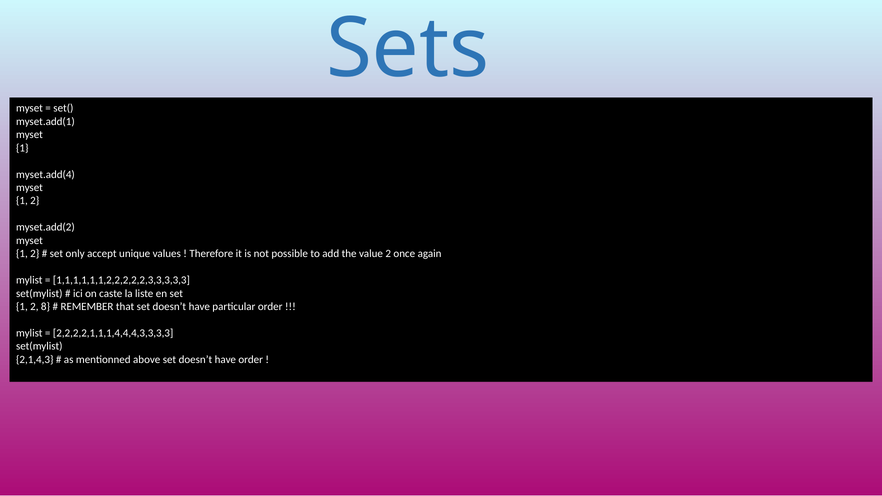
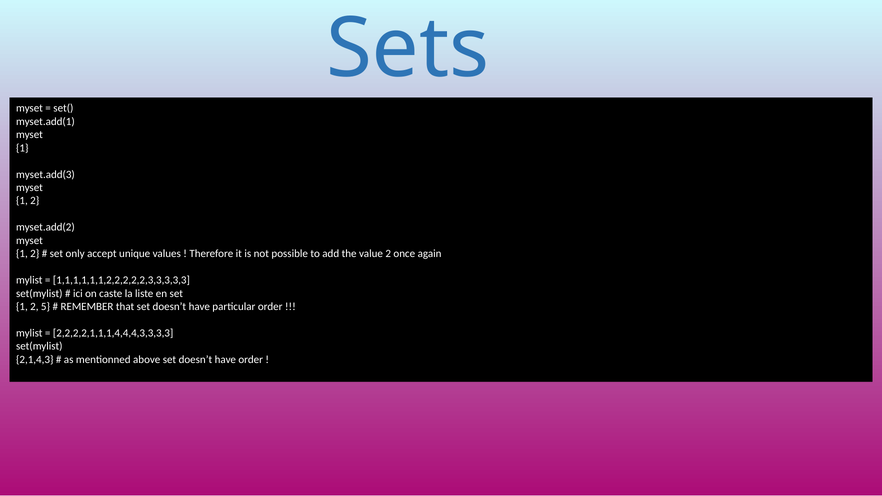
myset.add(4: myset.add(4 -> myset.add(3
8: 8 -> 5
